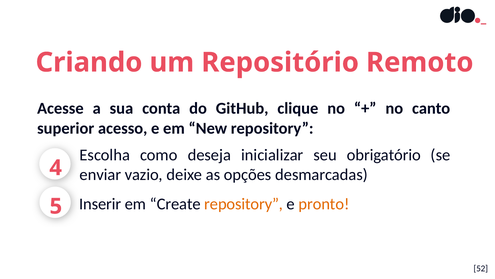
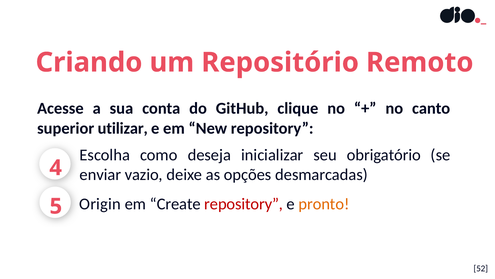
acesso: acesso -> utilizar
Inserir: Inserir -> Origin
repository at (244, 204) colour: orange -> red
